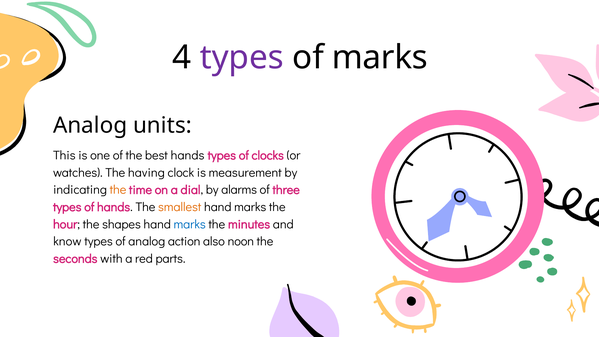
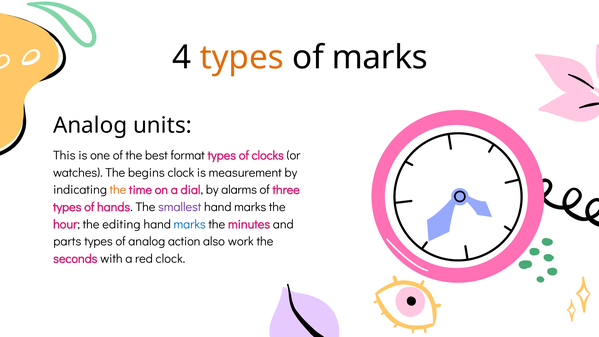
types at (242, 57) colour: purple -> orange
best hands: hands -> format
having: having -> begins
smallest colour: orange -> purple
shapes: shapes -> editing
know: know -> parts
noon: noon -> work
red parts: parts -> clock
